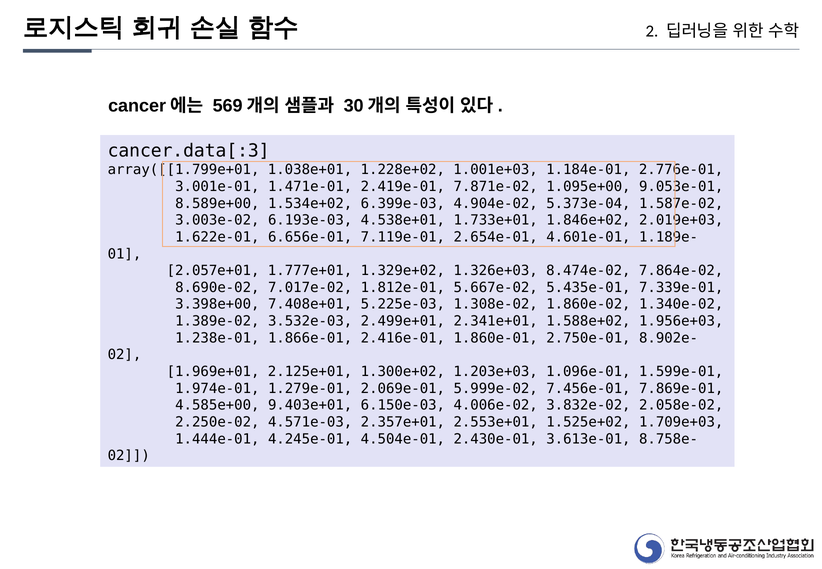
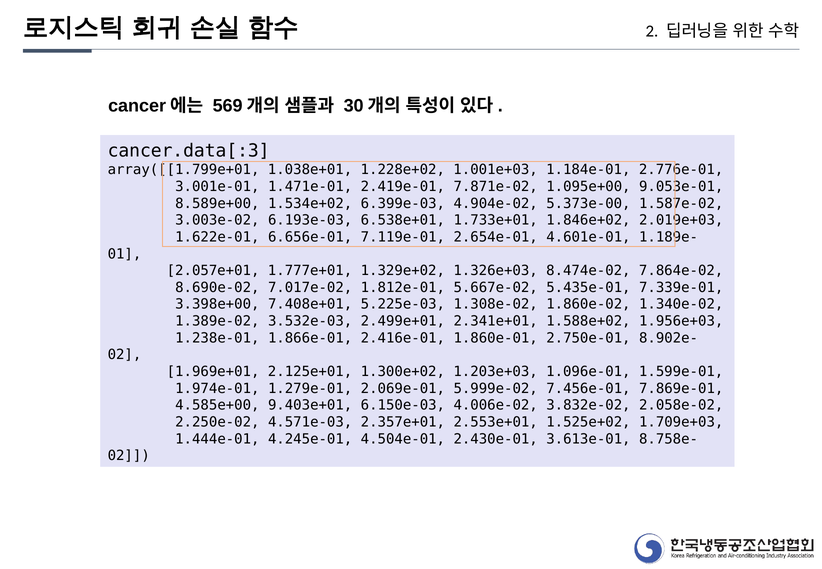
5.373e-04: 5.373e-04 -> 5.373e-00
4.538e+01: 4.538e+01 -> 6.538e+01
